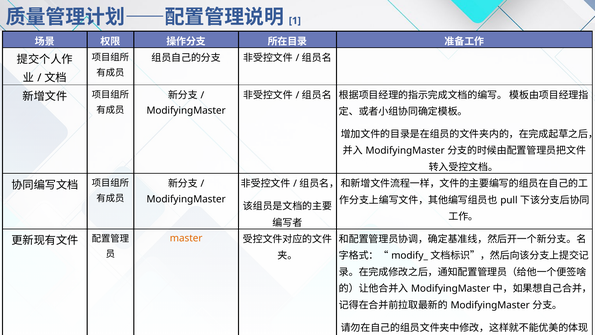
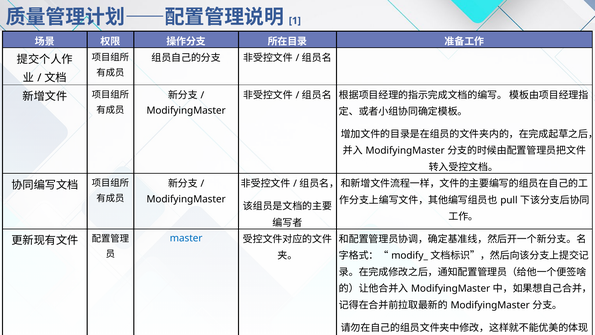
master at (186, 238) colour: orange -> blue
